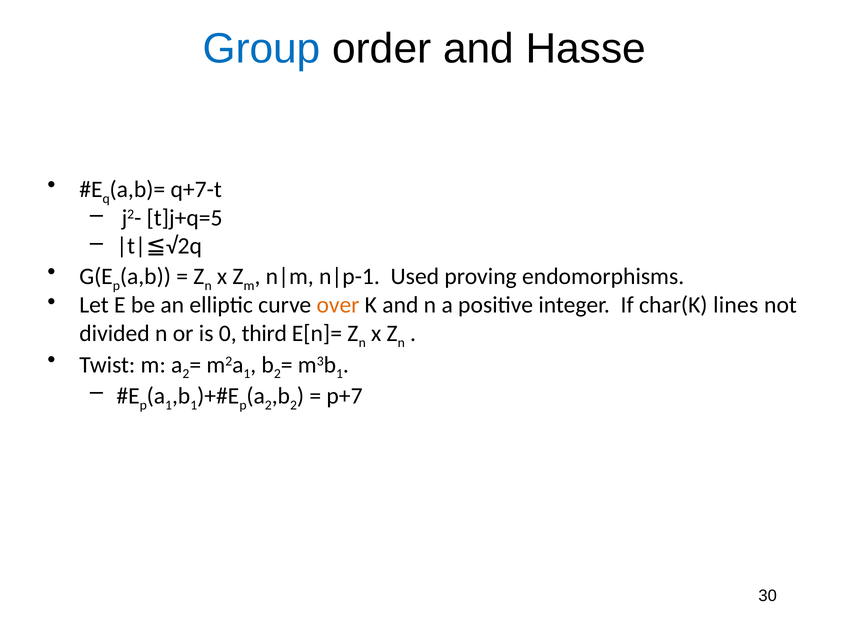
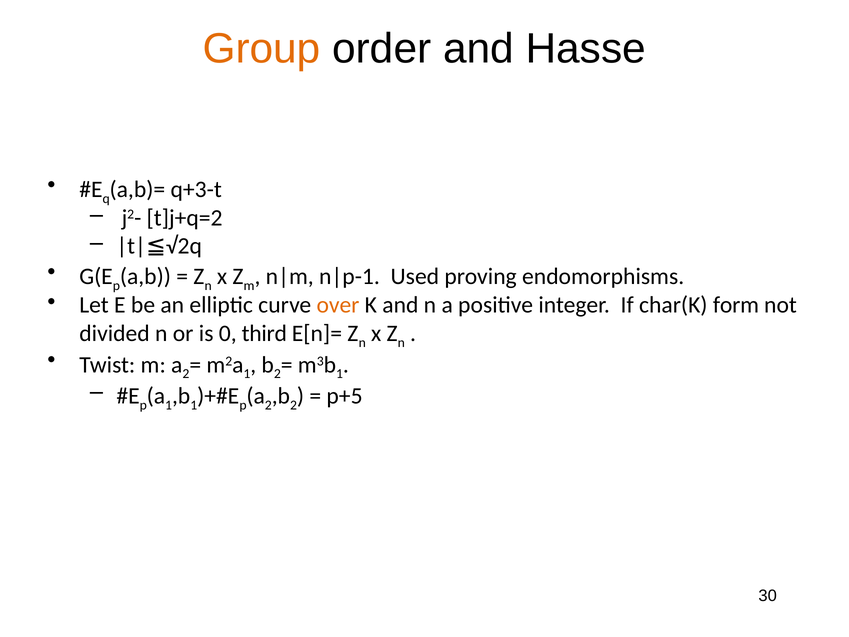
Group colour: blue -> orange
q+7-t: q+7-t -> q+3-t
t]j+q=5: t]j+q=5 -> t]j+q=2
lines: lines -> form
p+7: p+7 -> p+5
